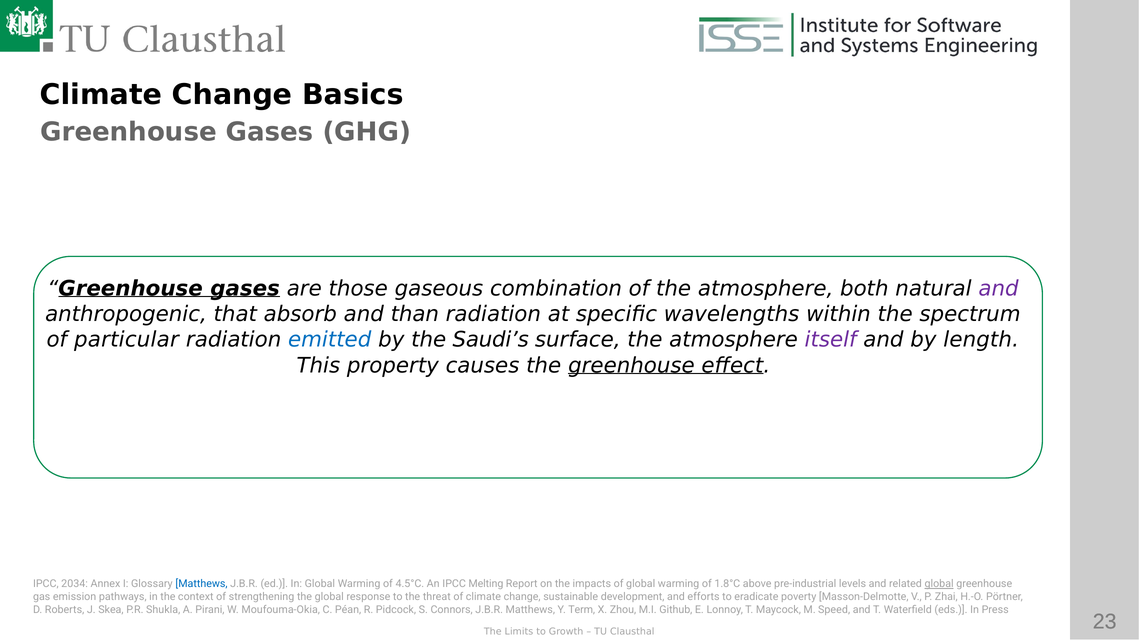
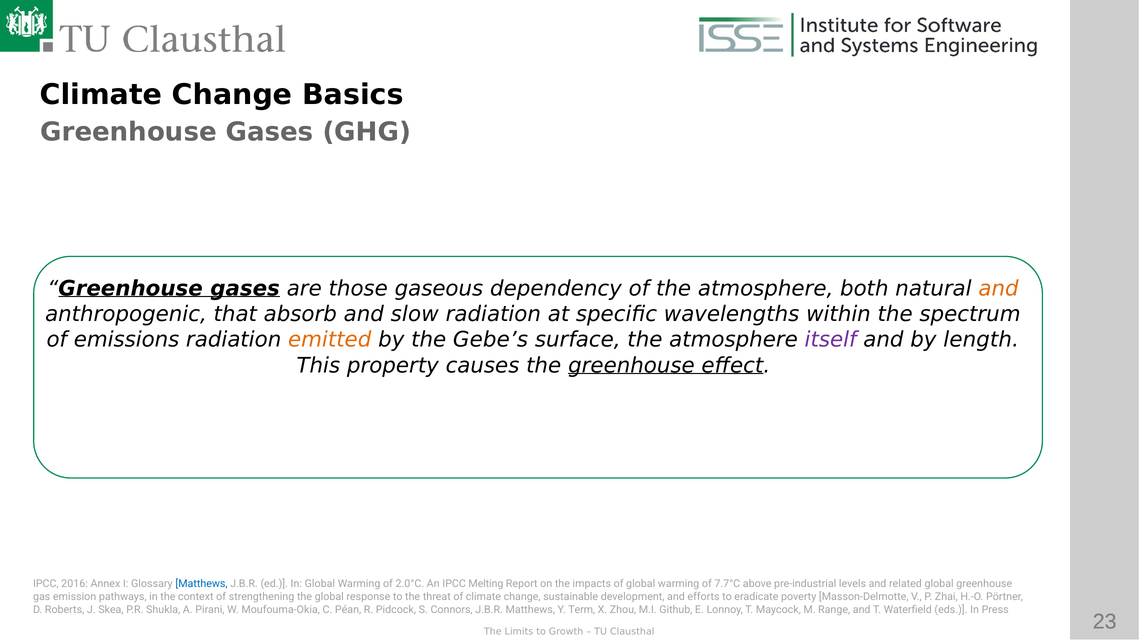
combination: combination -> dependency
and at (999, 289) colour: purple -> orange
than: than -> slow
particular: particular -> emissions
emitted colour: blue -> orange
Saudi’s: Saudi’s -> Gebe’s
2034: 2034 -> 2016
4.5°C: 4.5°C -> 2.0°C
1.8°C: 1.8°C -> 7.7°C
global at (939, 584) underline: present -> none
Speed: Speed -> Range
